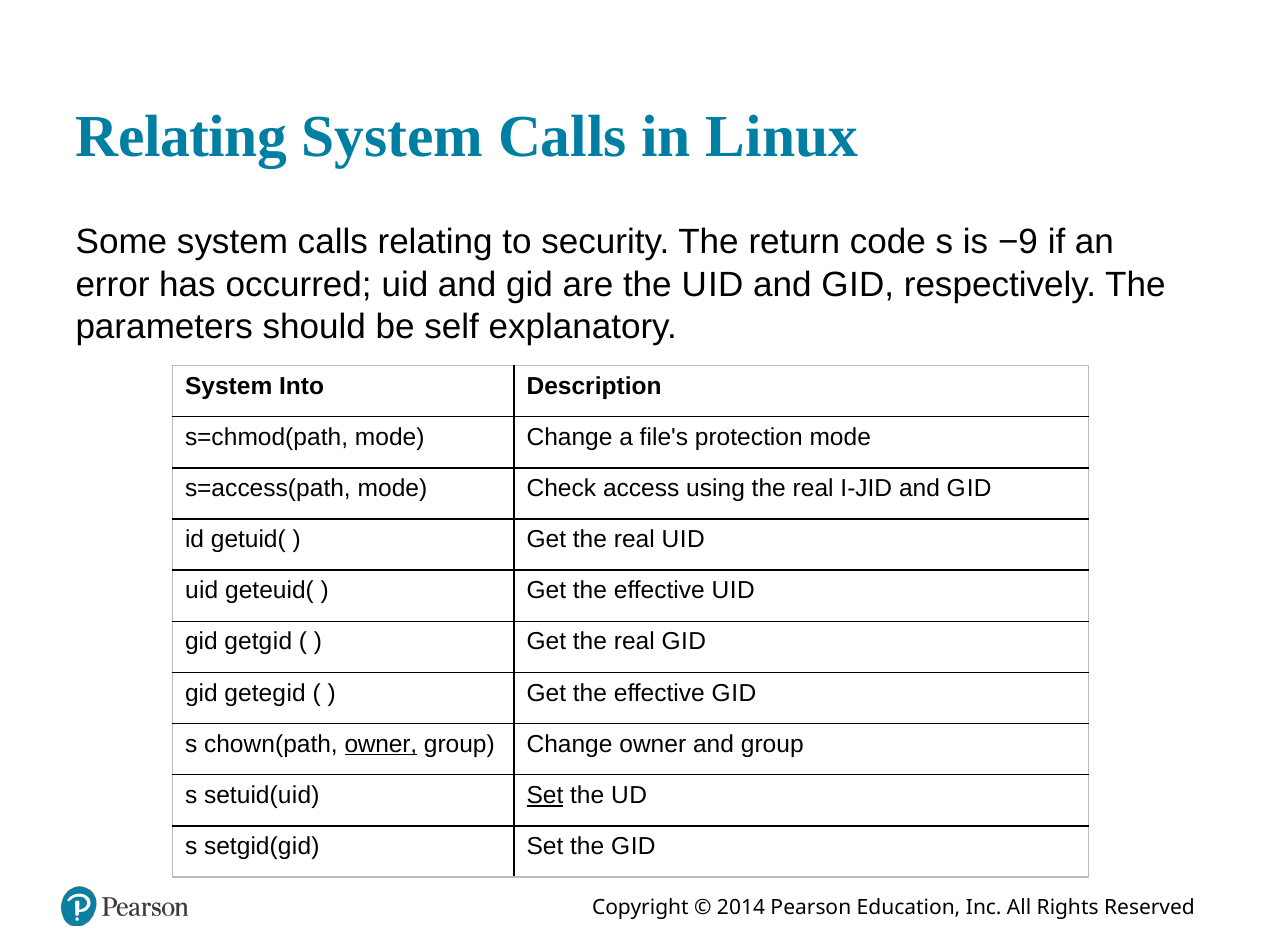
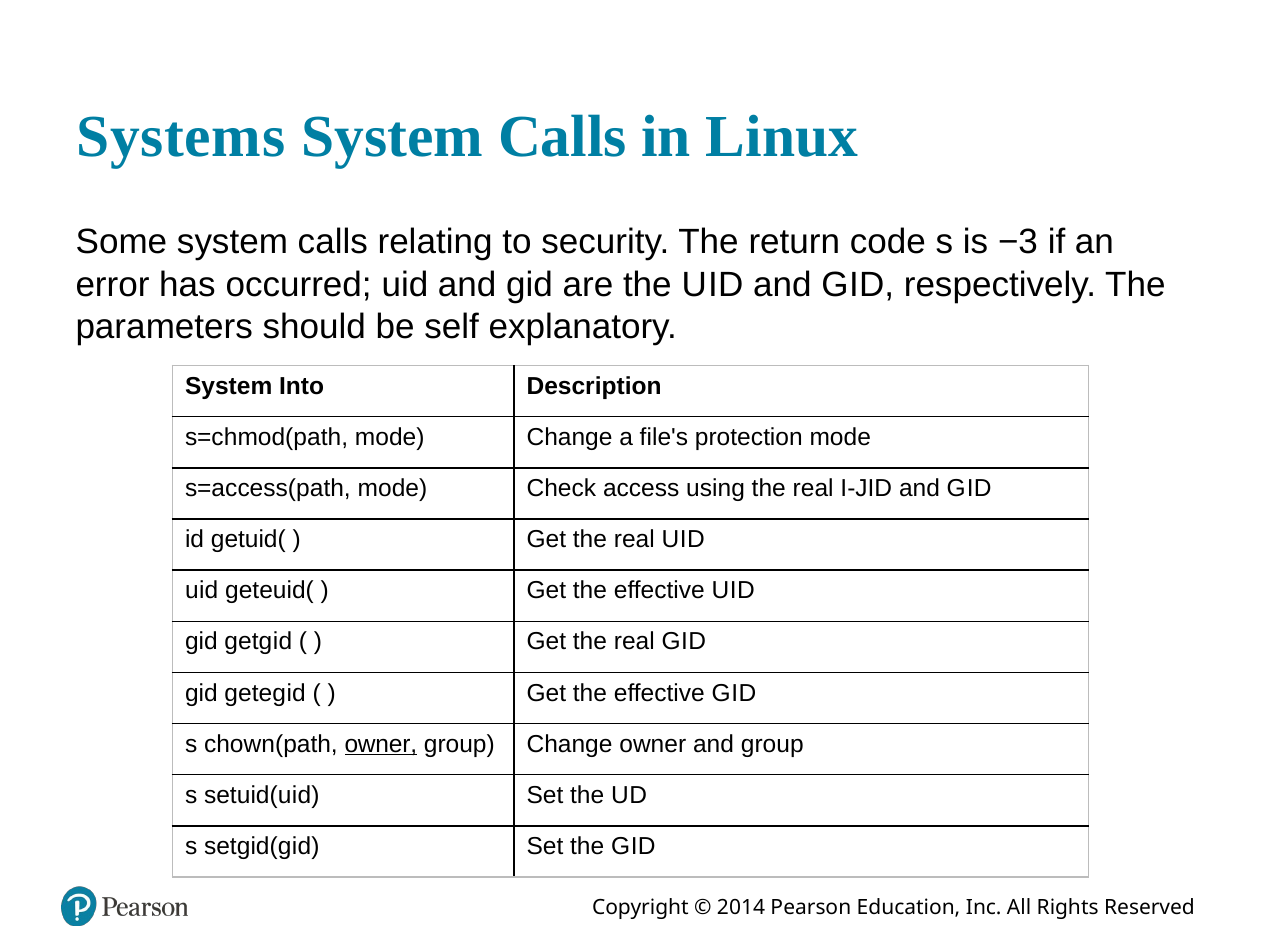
Relating at (181, 137): Relating -> Systems
−9: −9 -> −3
Set at (545, 795) underline: present -> none
